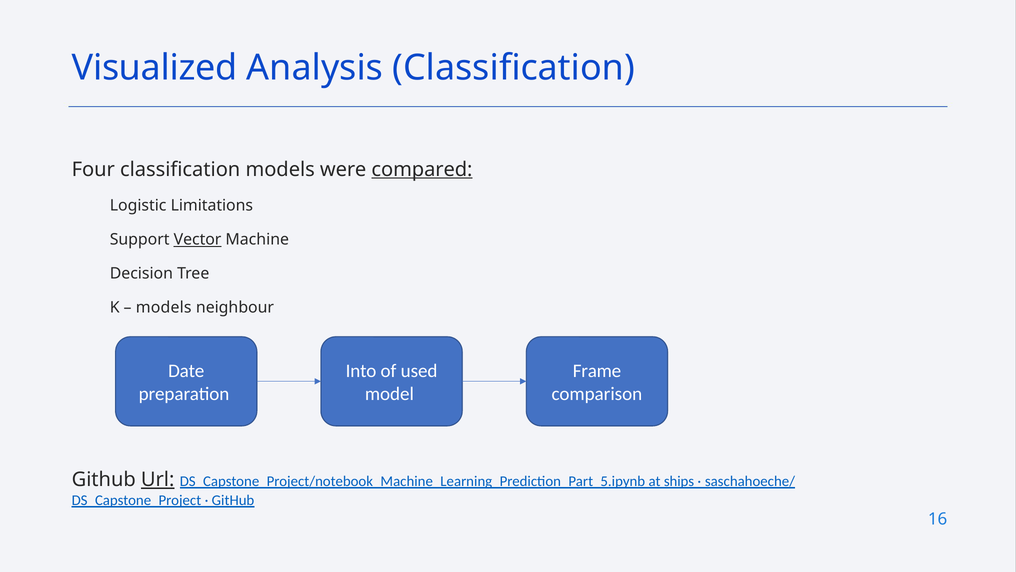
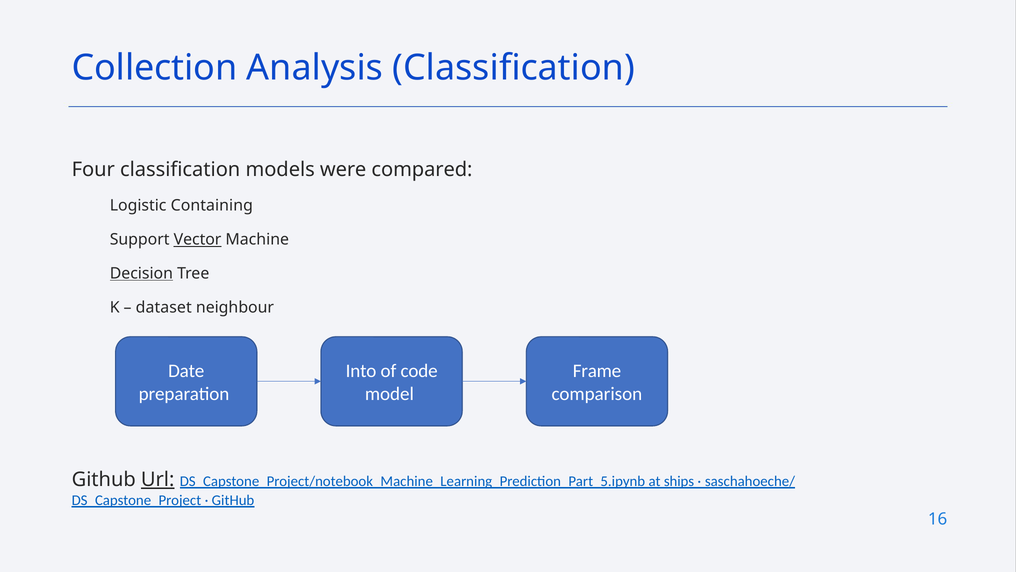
Visualized: Visualized -> Collection
compared underline: present -> none
Limitations: Limitations -> Containing
Decision underline: none -> present
models at (164, 307): models -> dataset
used: used -> code
